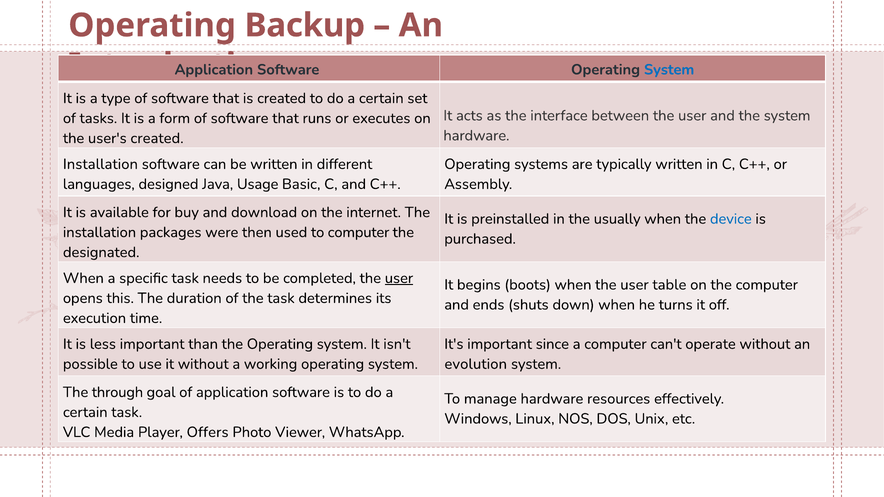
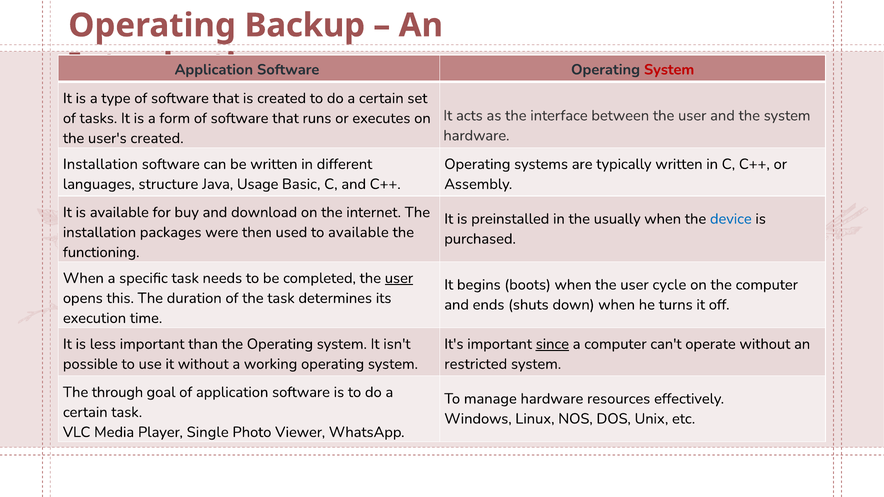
System at (669, 70) colour: blue -> red
designed: designed -> structure
to computer: computer -> available
designated: designated -> functioning
table: table -> cycle
since underline: none -> present
evolution: evolution -> restricted
Offers: Offers -> Single
